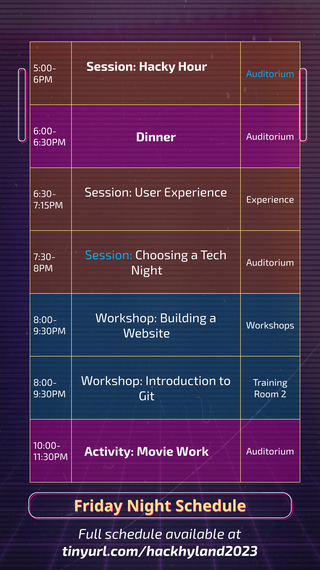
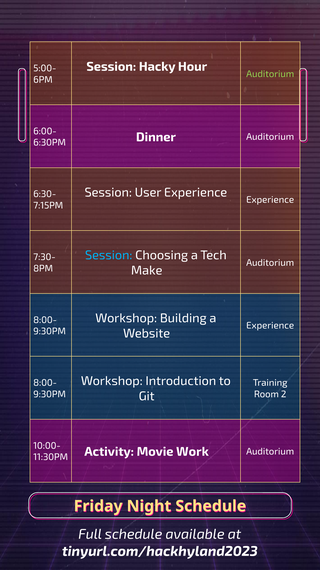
Auditorium at (270, 74) colour: light blue -> light green
Night at (147, 270): Night -> Make
Workshops at (270, 325): Workshops -> Experience
